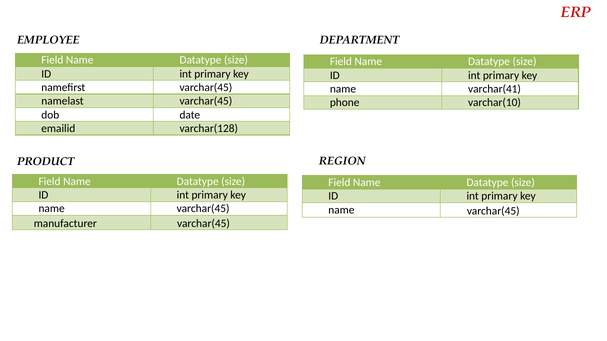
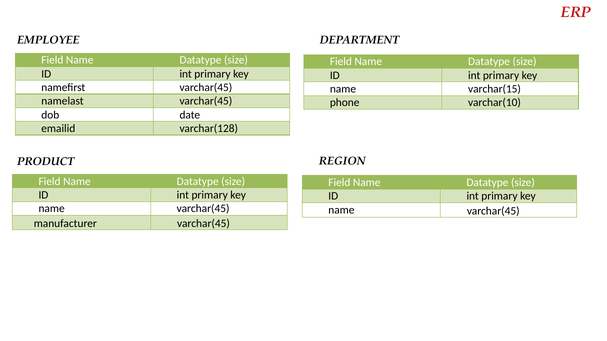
varchar(41: varchar(41 -> varchar(15
